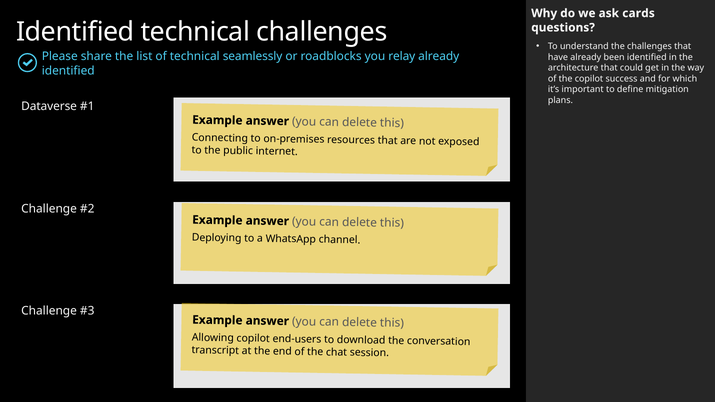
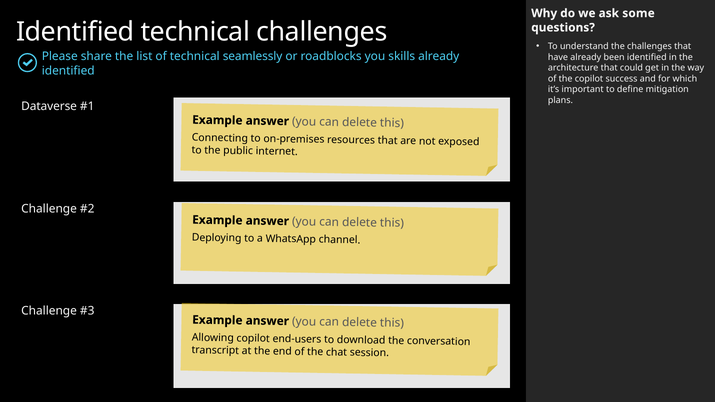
cards: cards -> some
relay: relay -> skills
